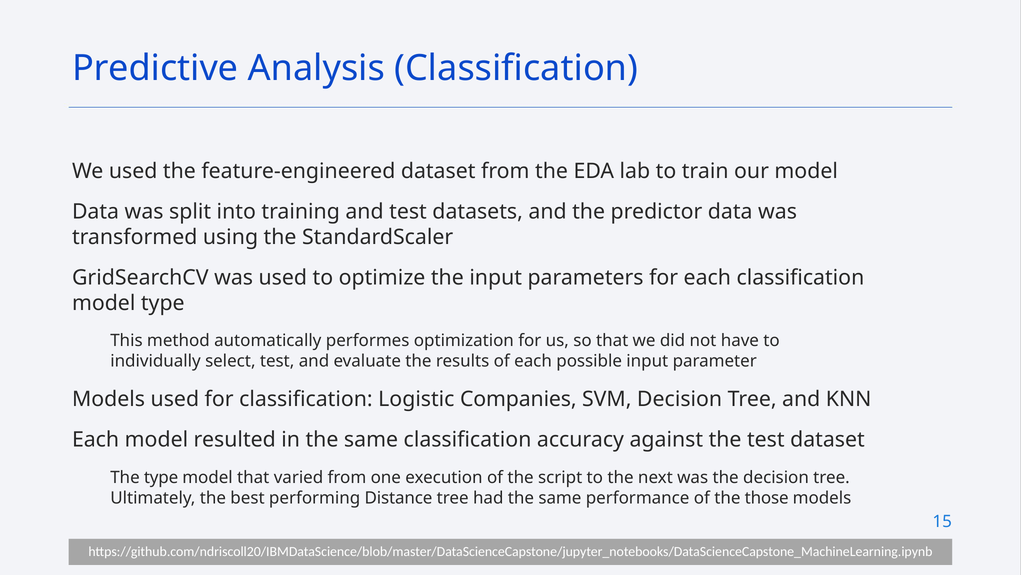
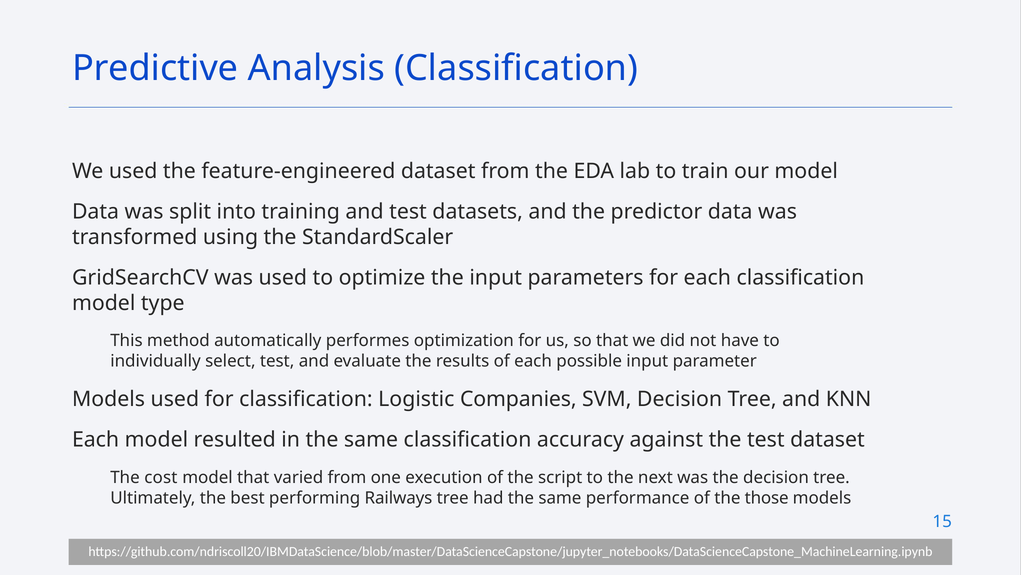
The type: type -> cost
Distance: Distance -> Railways
